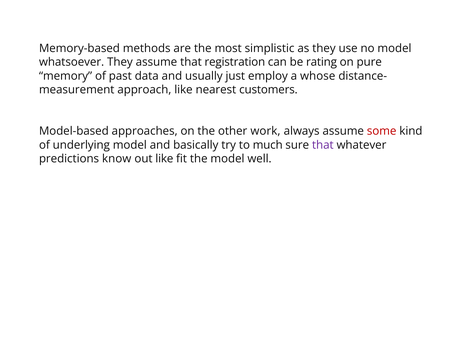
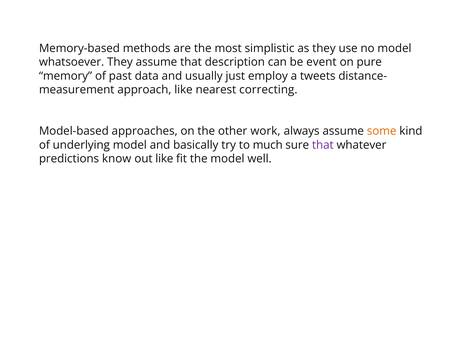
registration: registration -> description
rating: rating -> event
whose: whose -> tweets
customers: customers -> correcting
some colour: red -> orange
